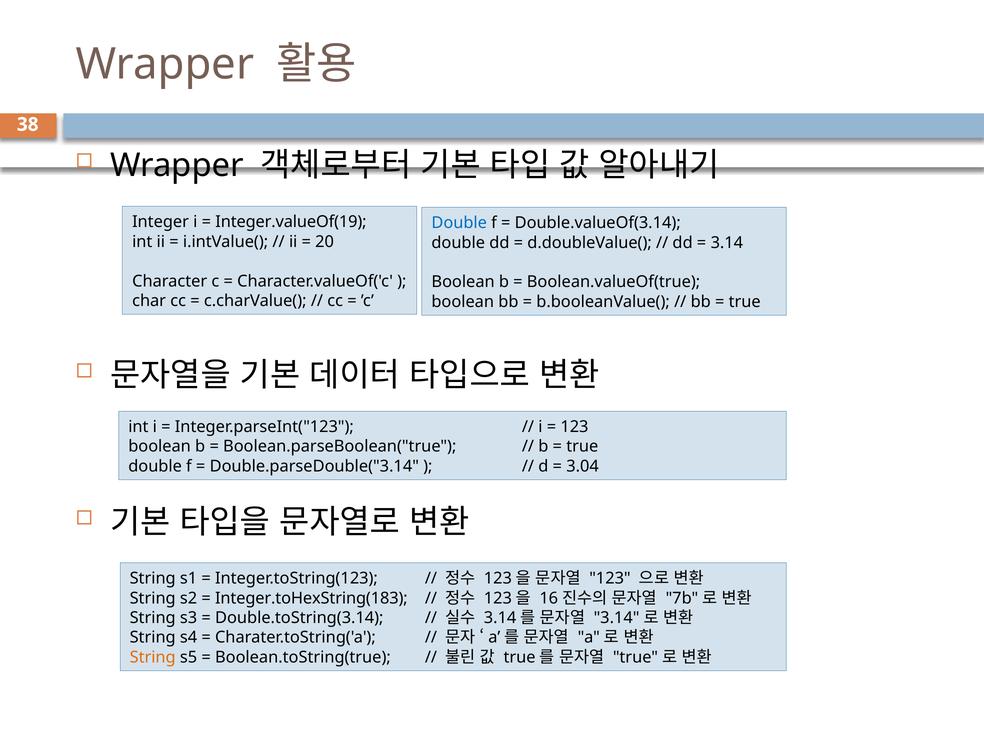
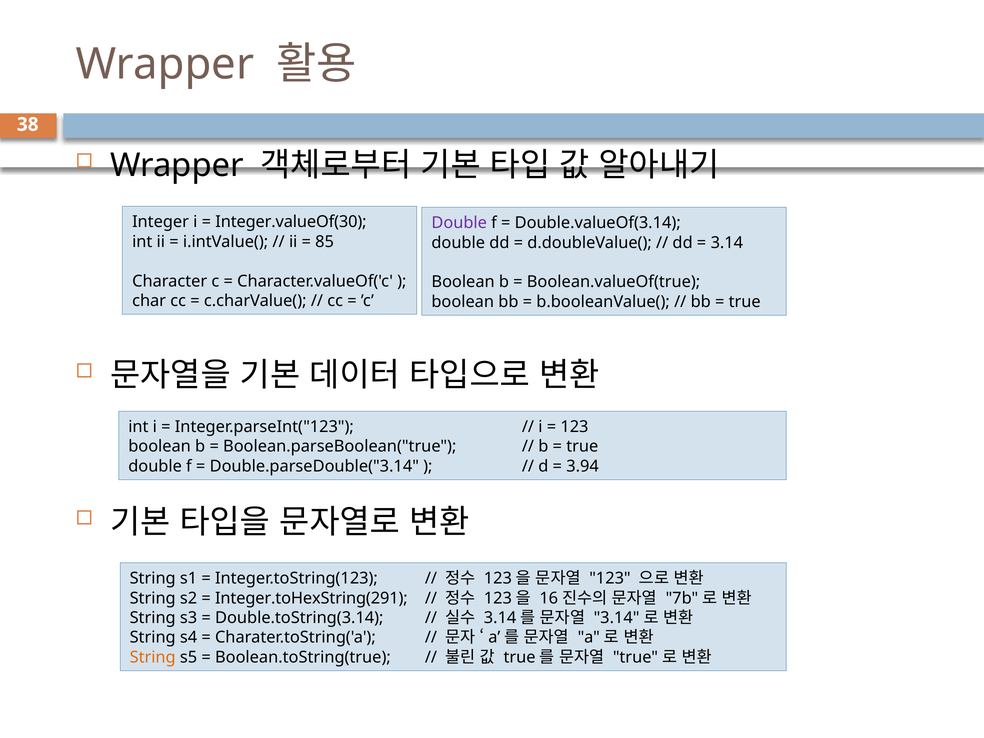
Integer.valueOf(19: Integer.valueOf(19 -> Integer.valueOf(30
Double at (459, 223) colour: blue -> purple
20: 20 -> 85
3.04: 3.04 -> 3.94
Integer.toHexString(183: Integer.toHexString(183 -> Integer.toHexString(291
